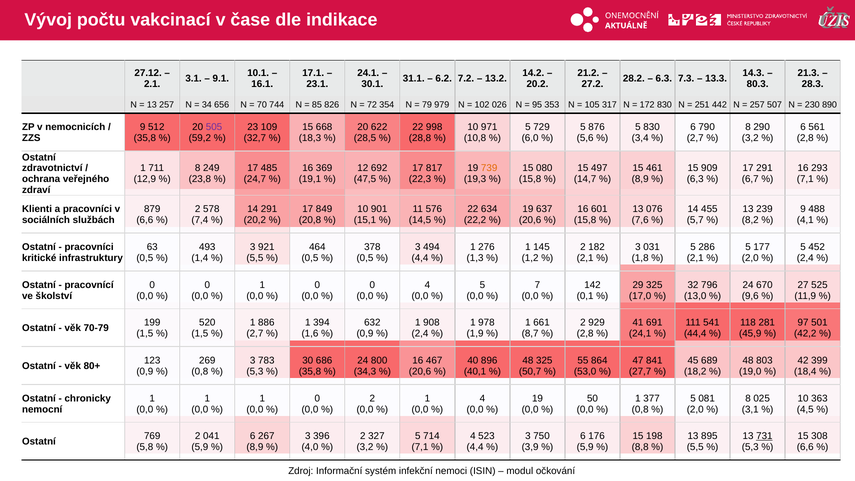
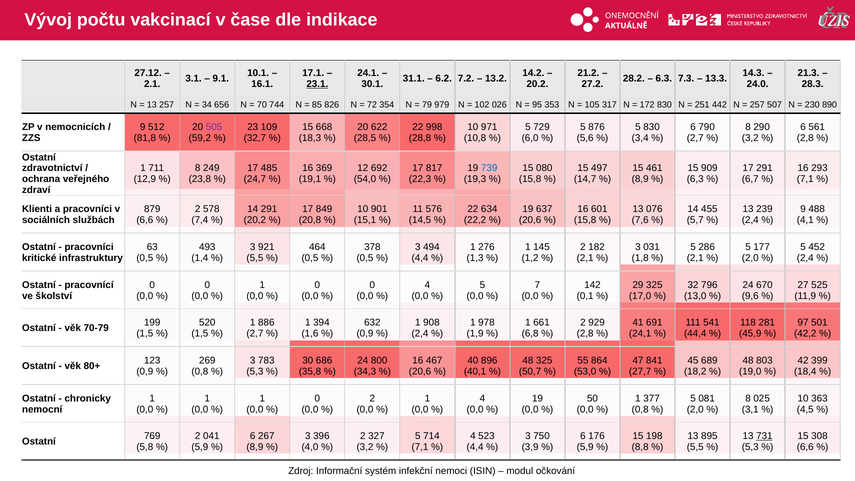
23.1 underline: none -> present
80.3: 80.3 -> 24.0
35,8 at (145, 138): 35,8 -> 81,8
739 colour: orange -> blue
47,5: 47,5 -> 54,0
8,2 at (750, 220): 8,2 -> 2,4
8,7: 8,7 -> 6,8
